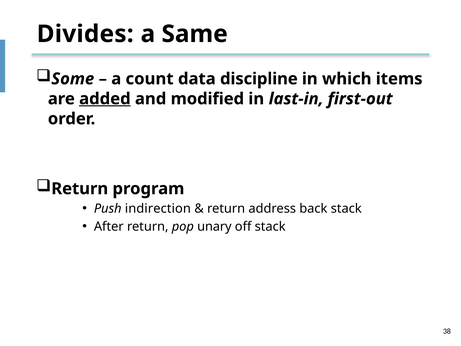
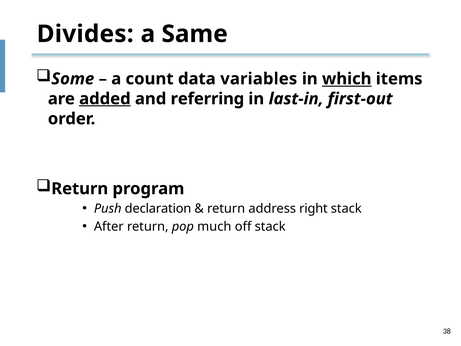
discipline: discipline -> variables
which underline: none -> present
modified: modified -> referring
indirection: indirection -> declaration
back: back -> right
unary: unary -> much
